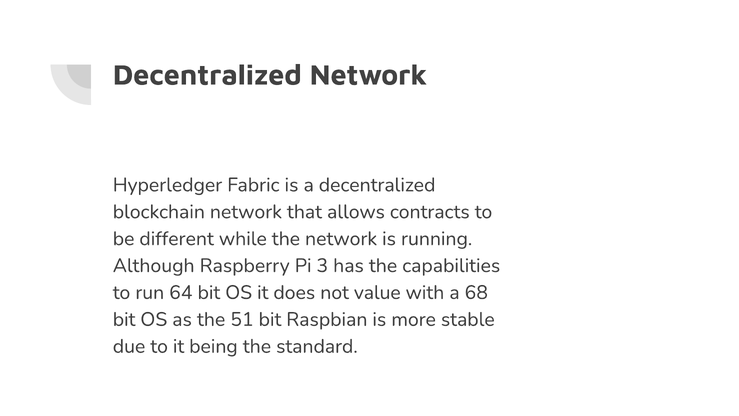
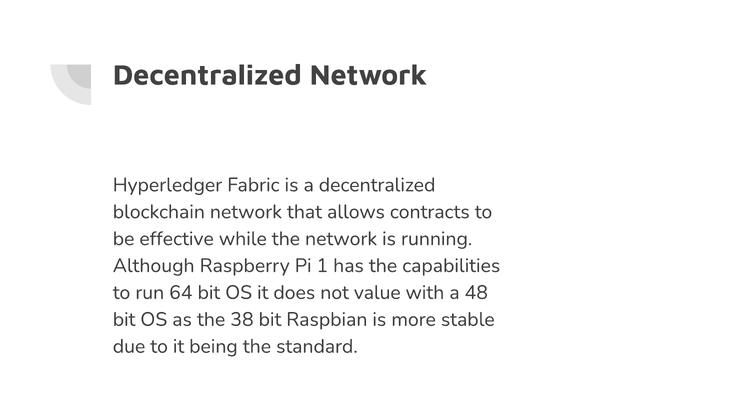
different: different -> effective
3: 3 -> 1
68: 68 -> 48
51: 51 -> 38
